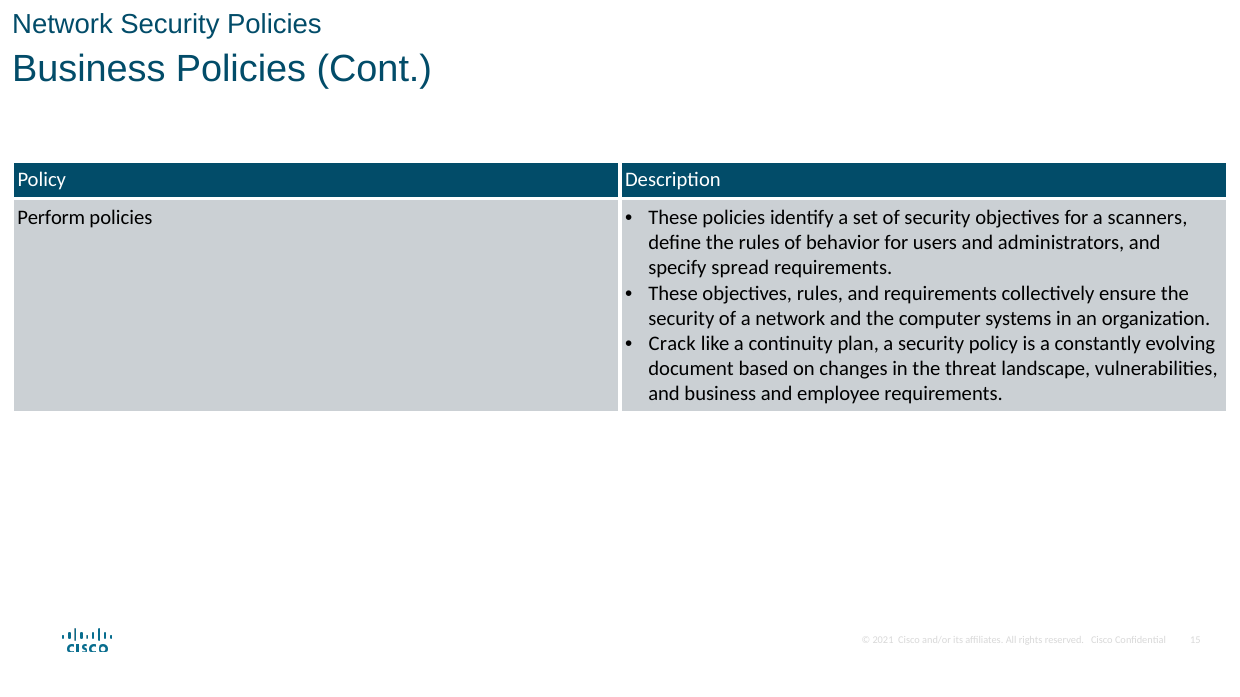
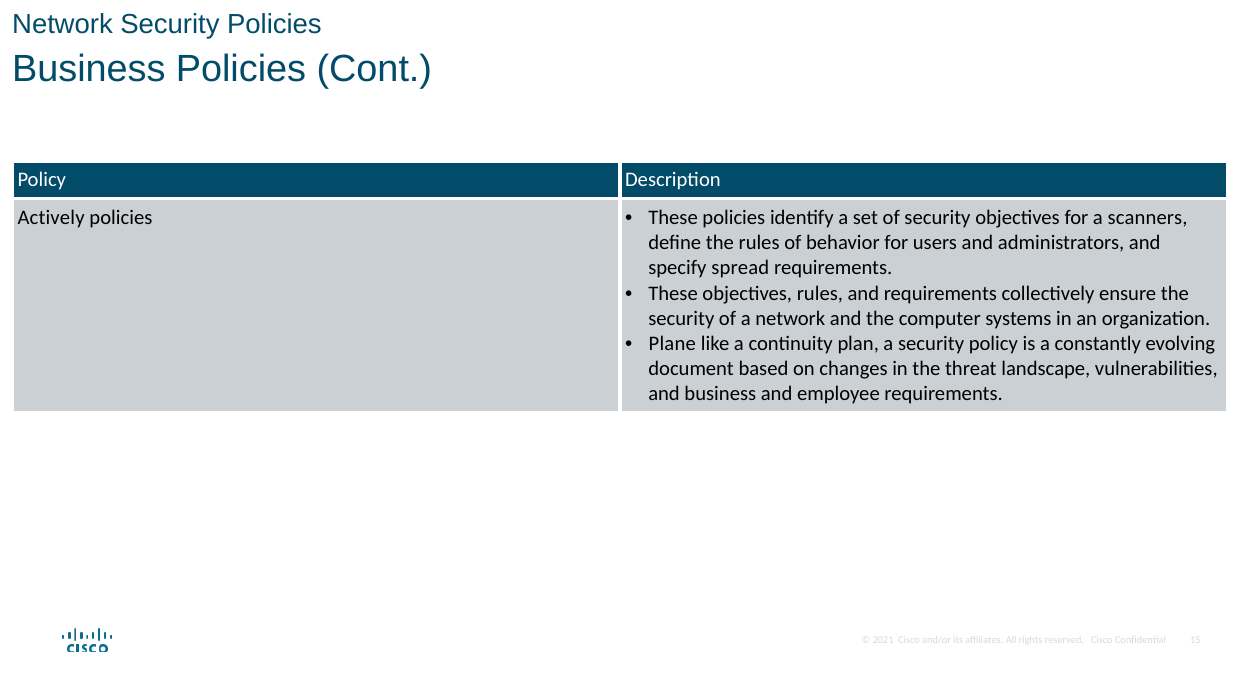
Perform: Perform -> Actively
Crack: Crack -> Plane
